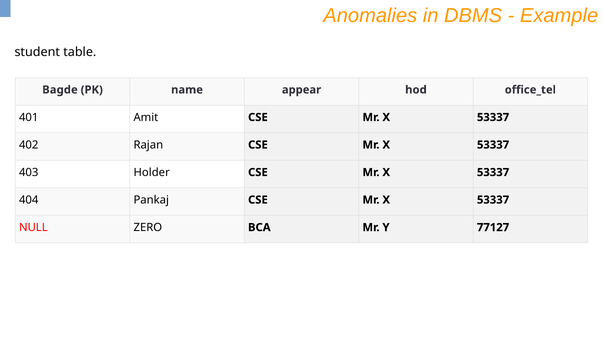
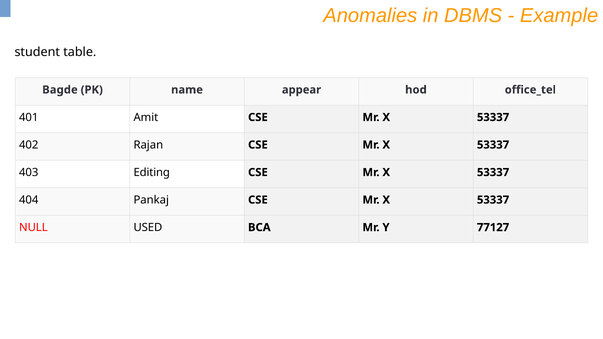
Holder: Holder -> Editing
ZERO: ZERO -> USED
